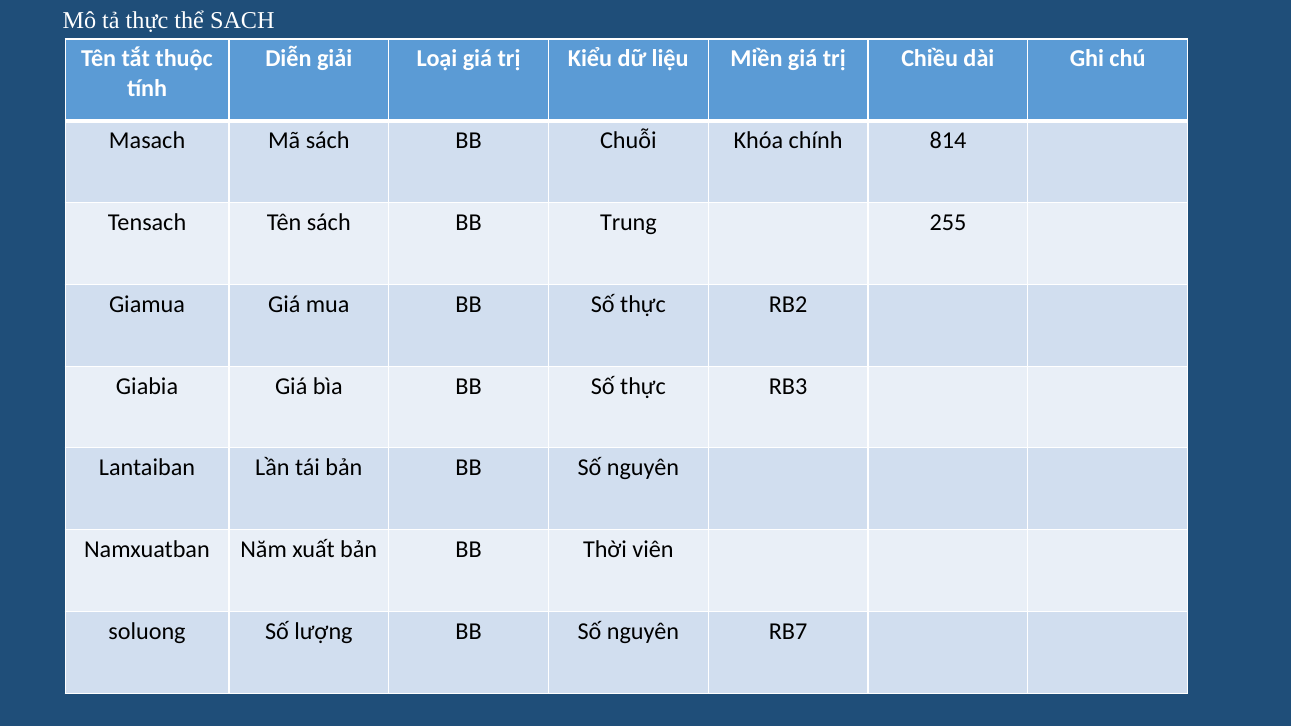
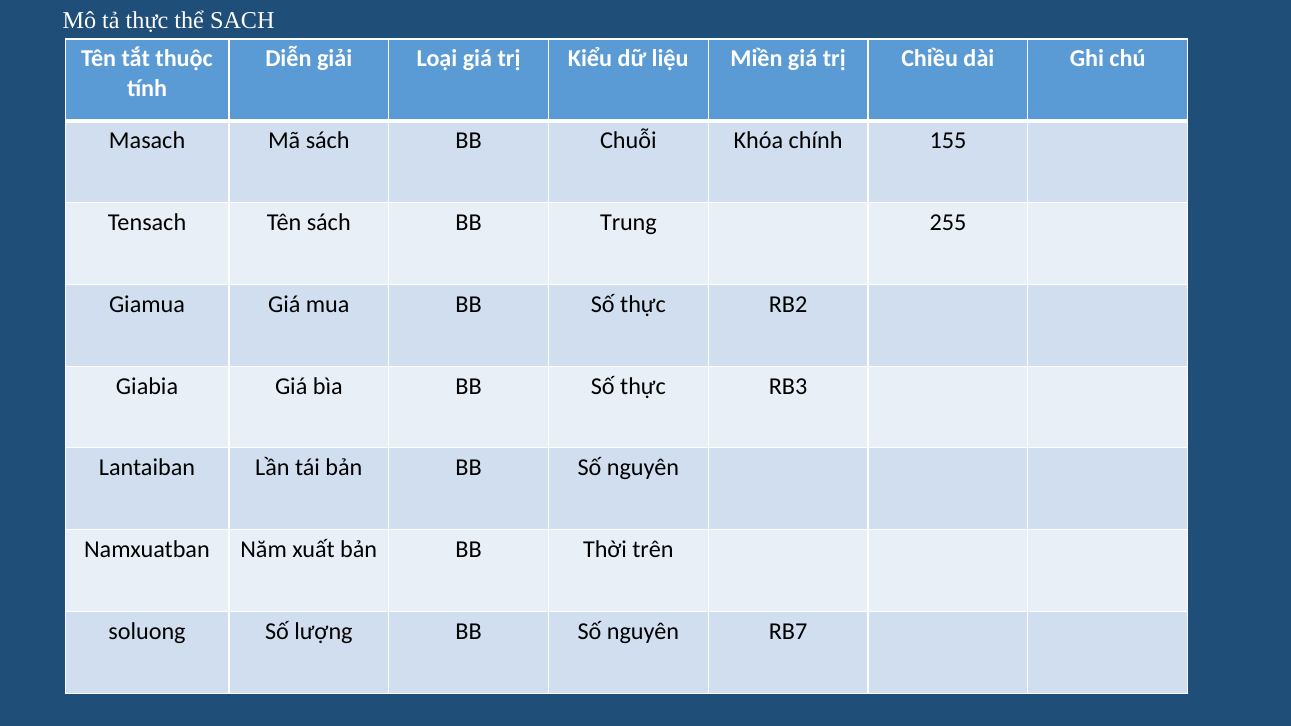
814: 814 -> 155
viên: viên -> trên
